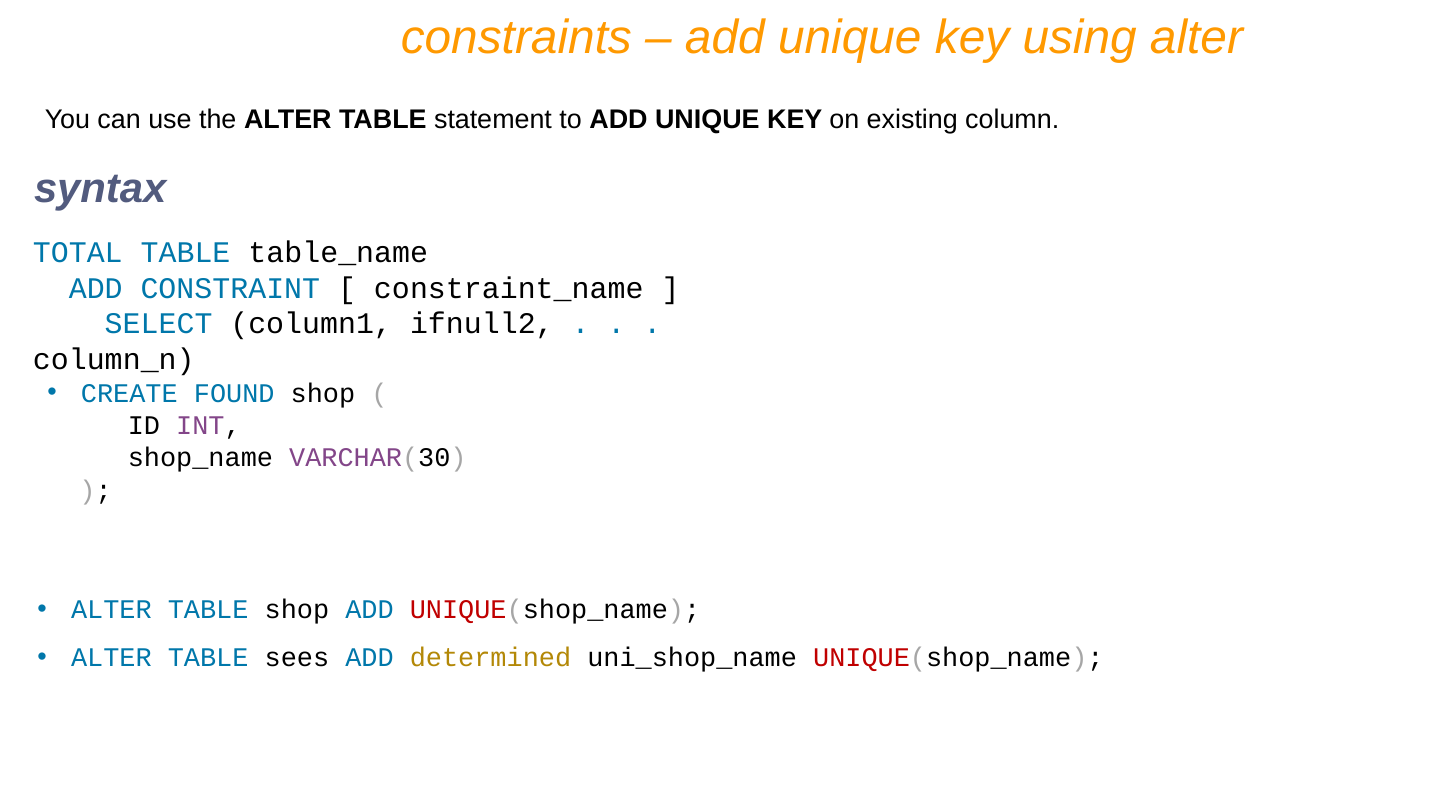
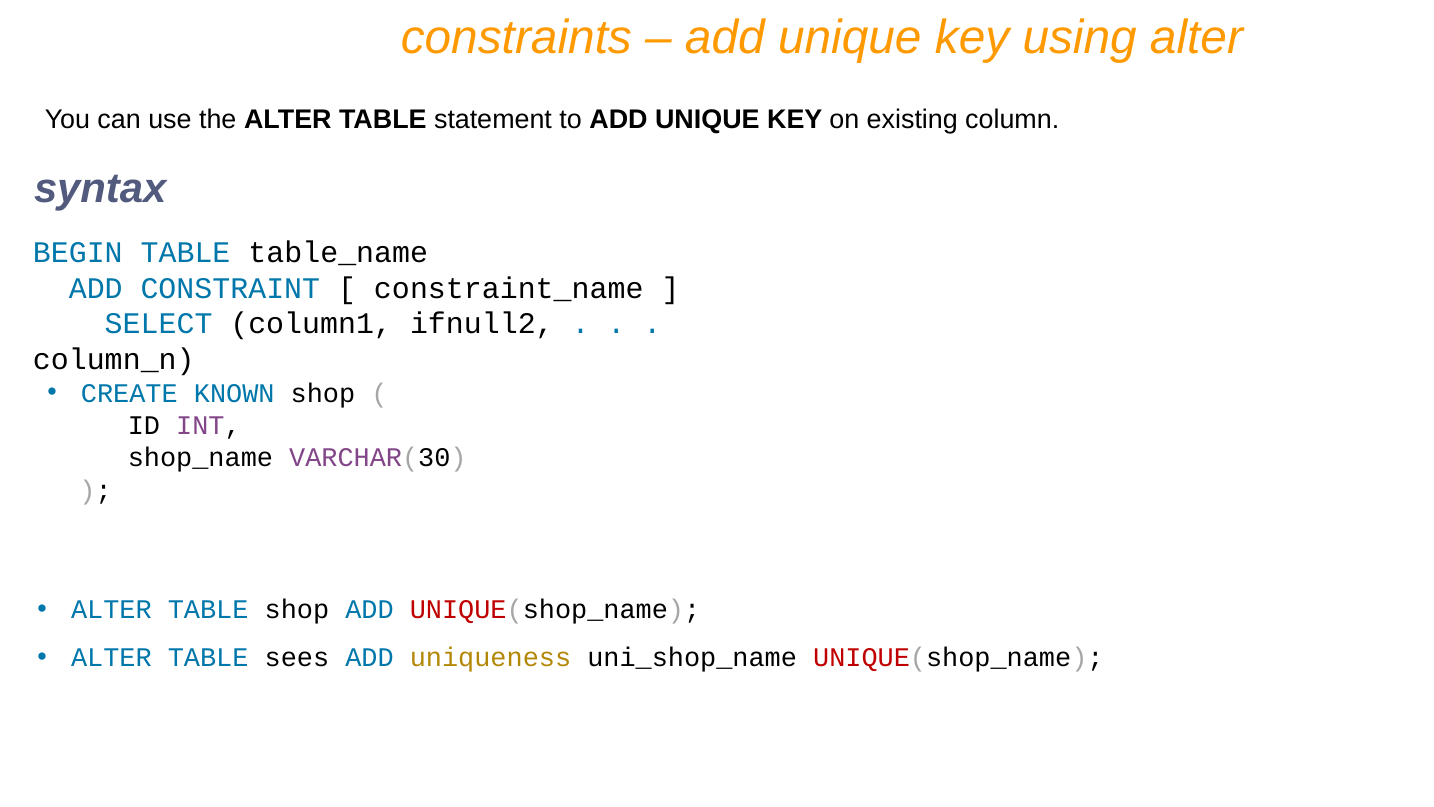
TOTAL: TOTAL -> BEGIN
FOUND: FOUND -> KNOWN
determined: determined -> uniqueness
